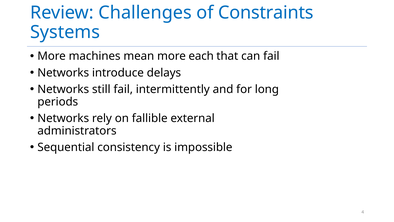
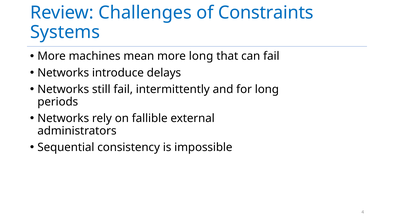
more each: each -> long
